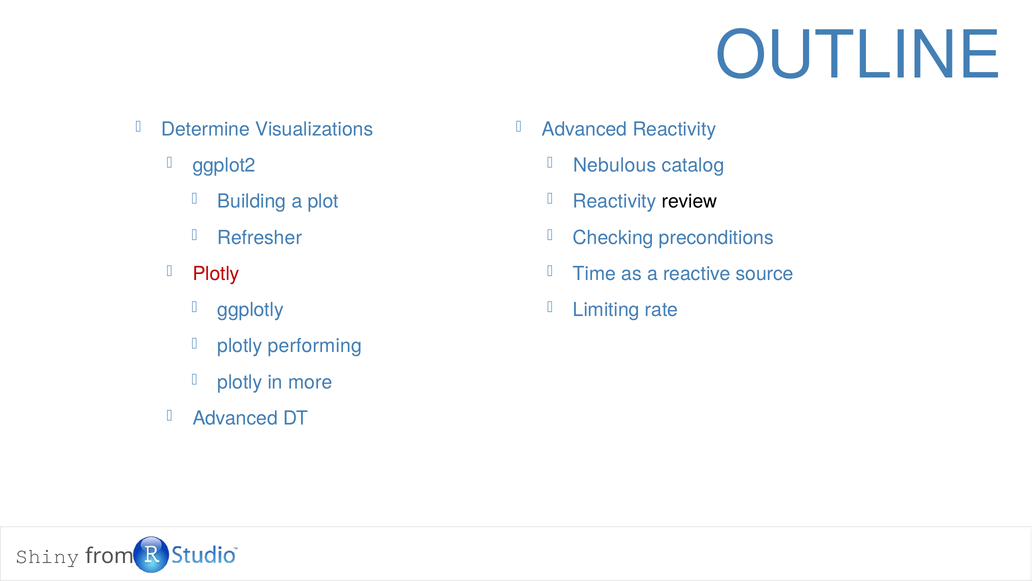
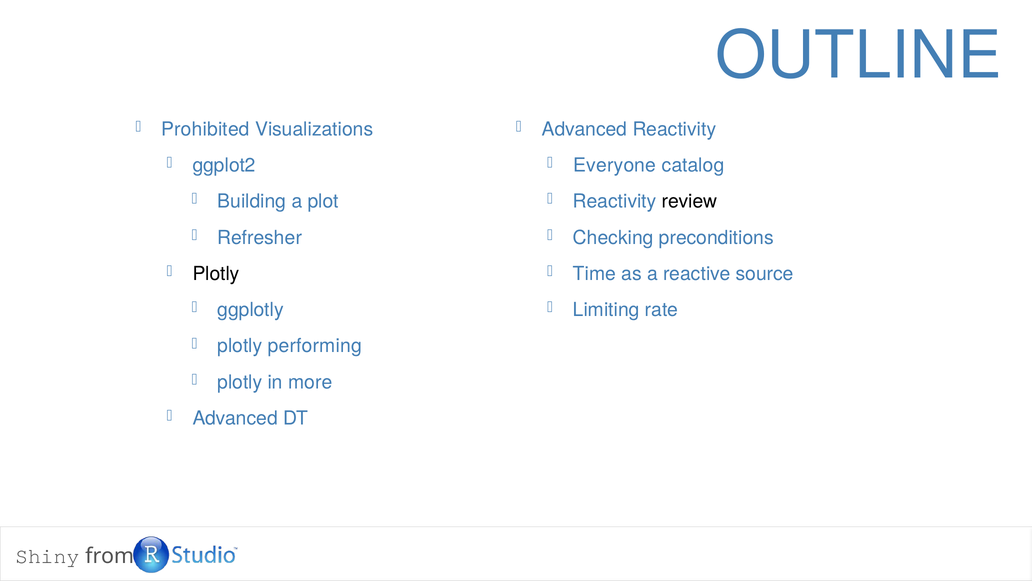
Determine: Determine -> Prohibited
Nebulous: Nebulous -> Everyone
Plotly at (216, 274) colour: red -> black
